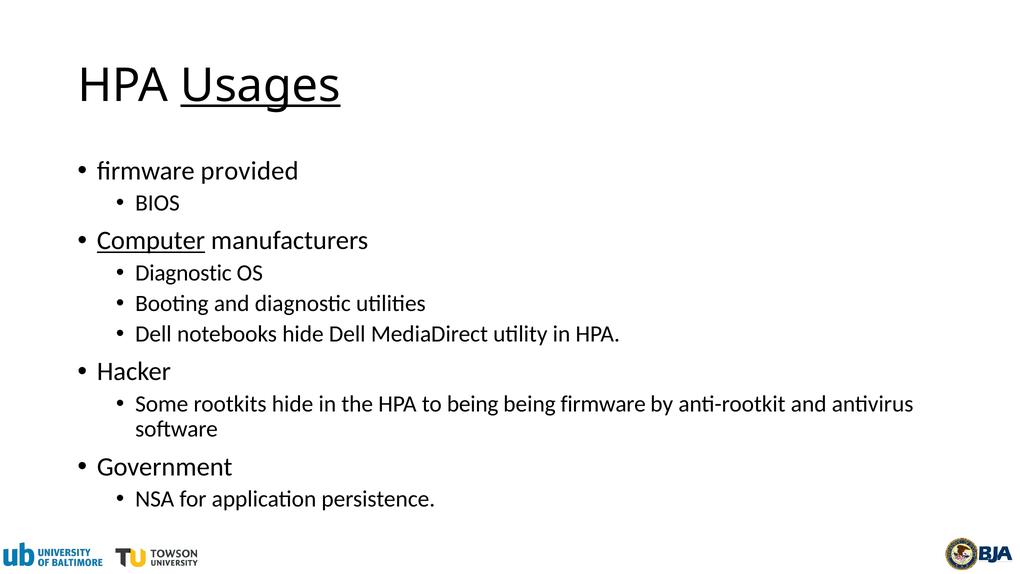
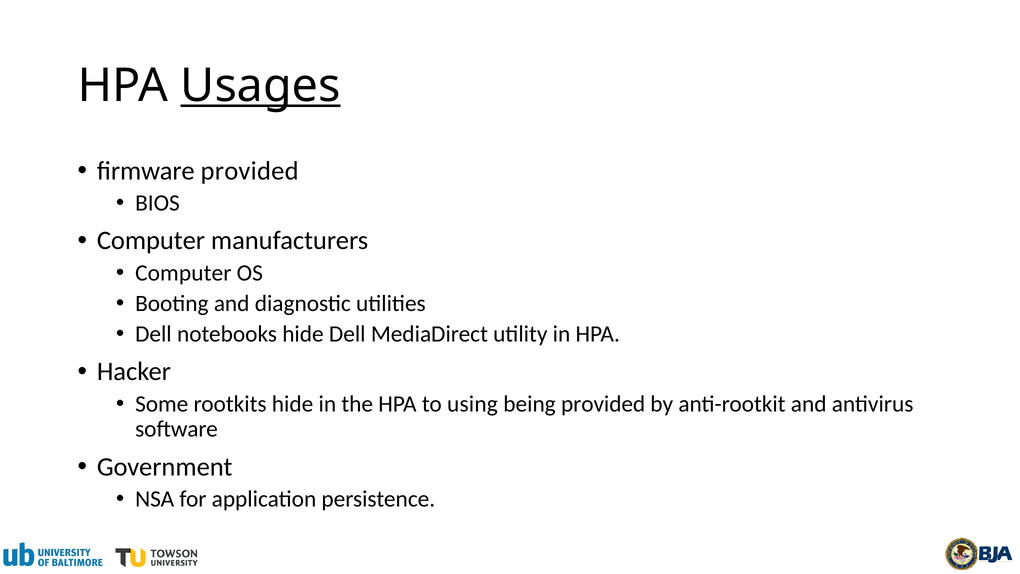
Computer at (151, 241) underline: present -> none
Diagnostic at (183, 273): Diagnostic -> Computer
to being: being -> using
being firmware: firmware -> provided
